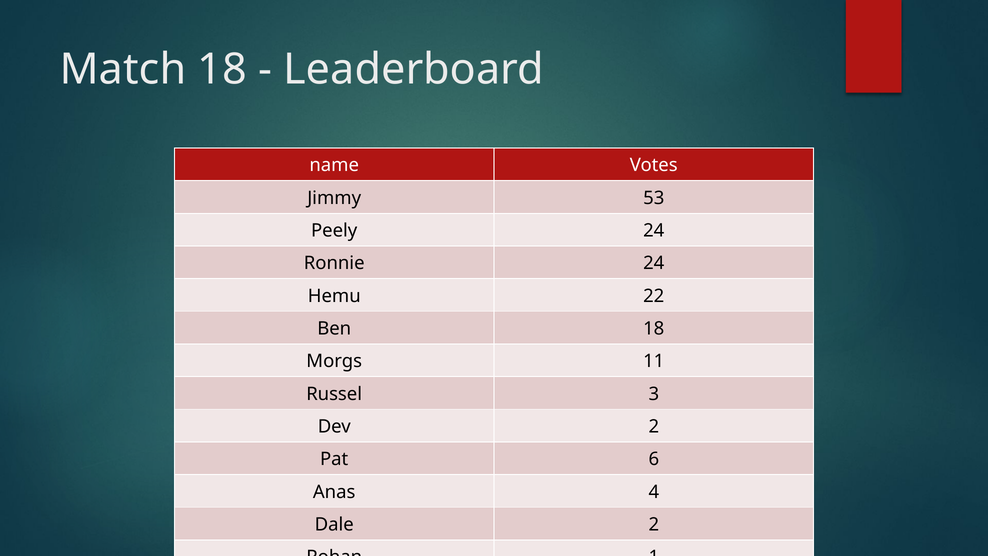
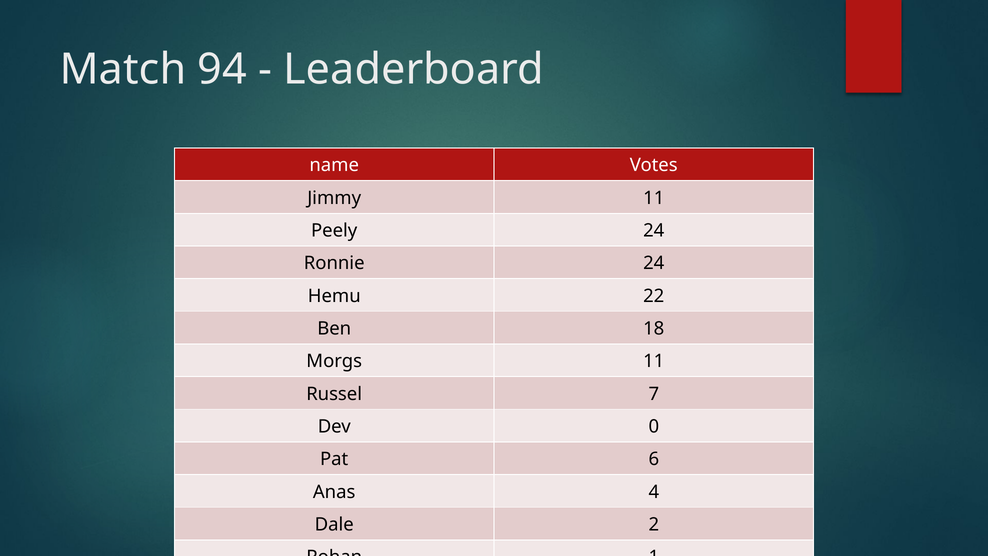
Match 18: 18 -> 94
Jimmy 53: 53 -> 11
3: 3 -> 7
Dev 2: 2 -> 0
